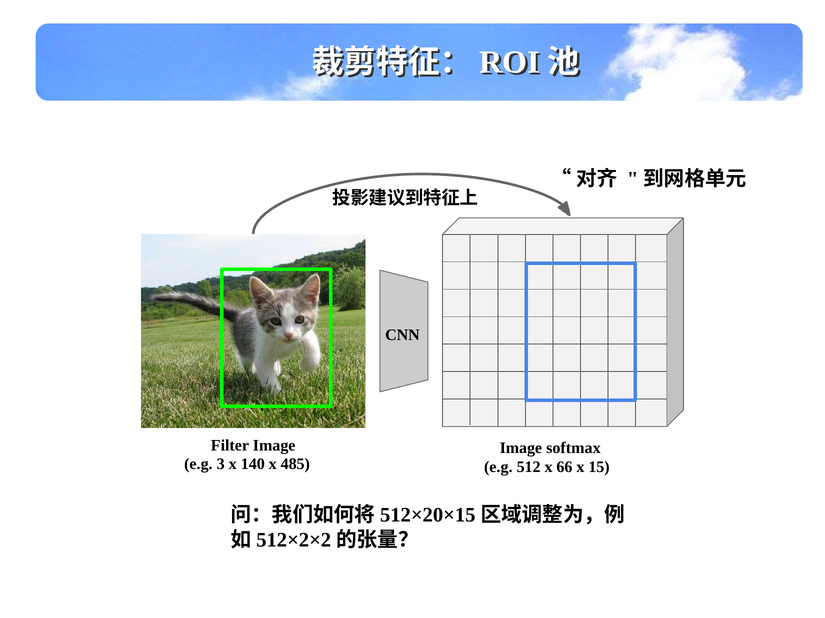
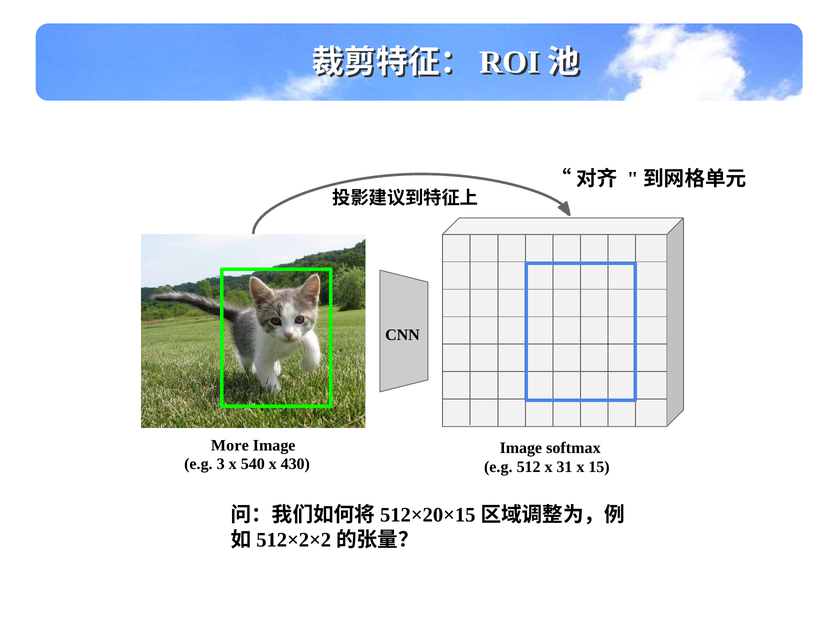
Filter: Filter -> More
140: 140 -> 540
485: 485 -> 430
66: 66 -> 31
